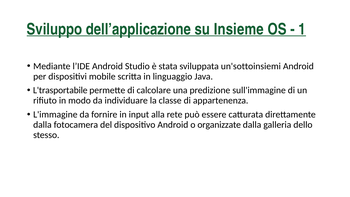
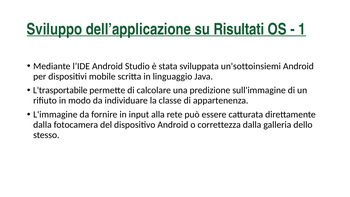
Insieme: Insieme -> Risultati
organizzate: organizzate -> correttezza
